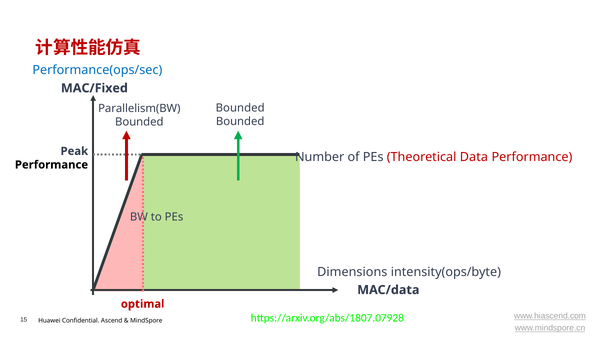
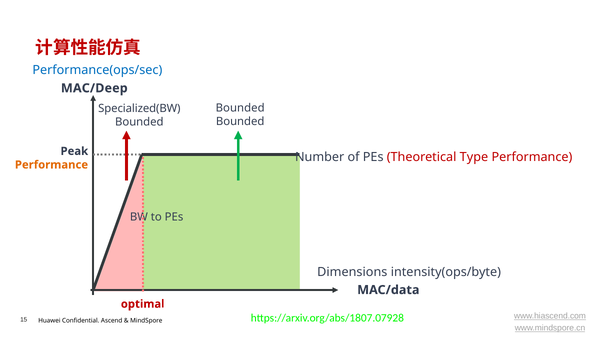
MAC/Fixed: MAC/Fixed -> MAC/Deep
Parallelism(BW: Parallelism(BW -> Specialized(BW
Data: Data -> Type
Performance at (51, 165) colour: black -> orange
